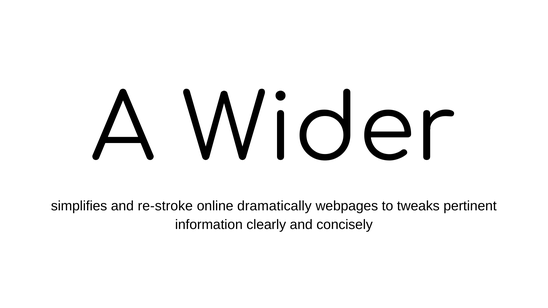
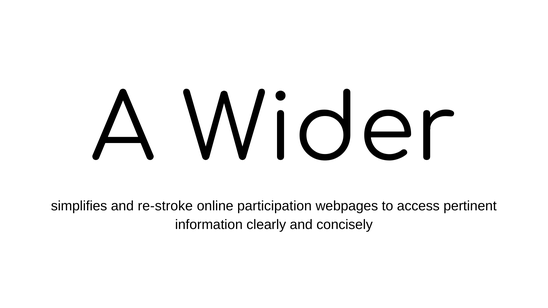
dramatically: dramatically -> participation
tweaks: tweaks -> access
